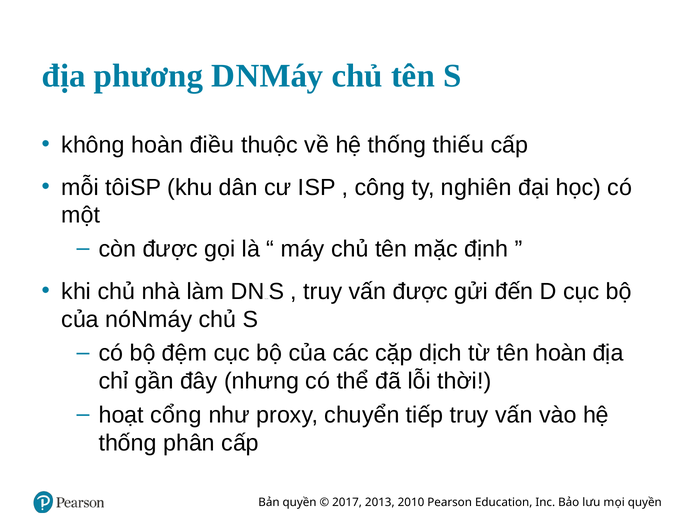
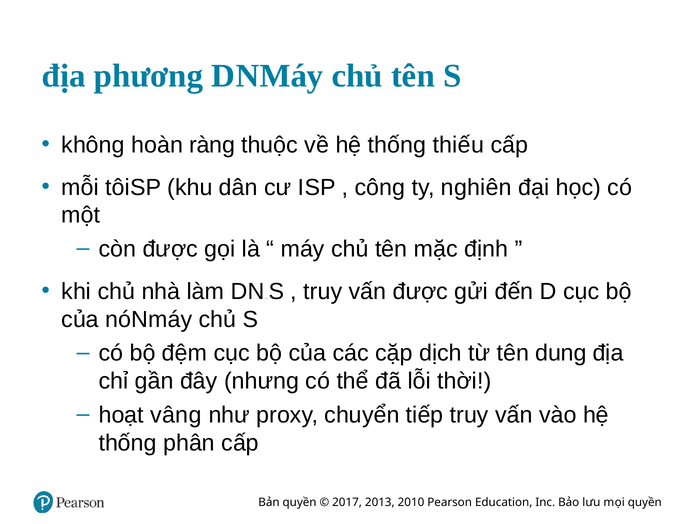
điều: điều -> ràng
tên hoàn: hoàn -> dung
cổng: cổng -> vâng
